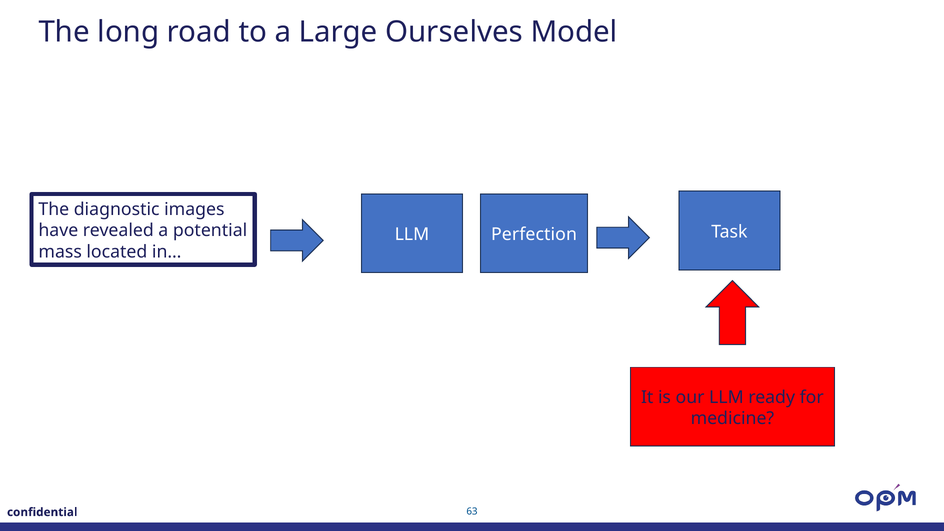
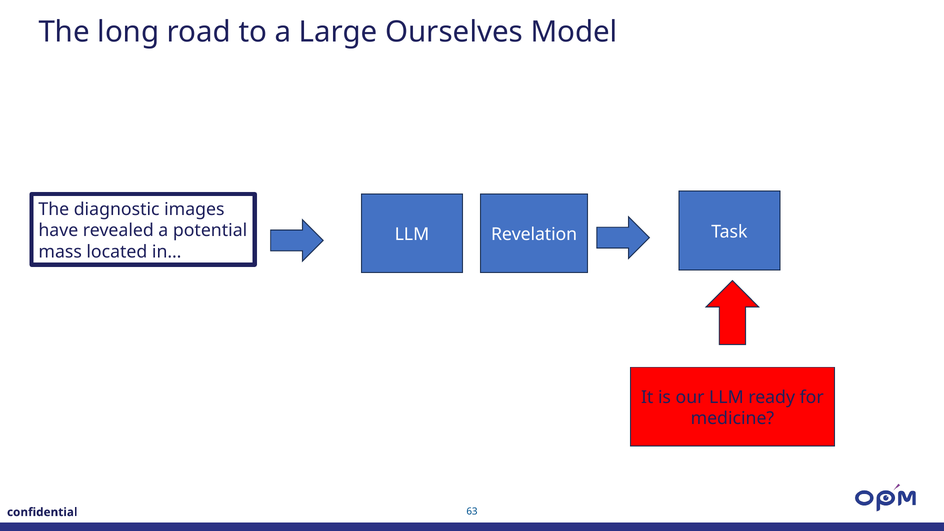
Perfection: Perfection -> Revelation
